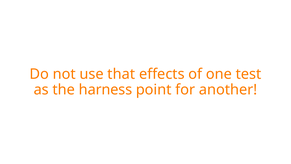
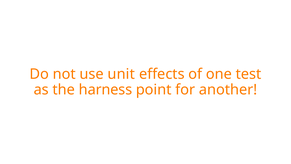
that: that -> unit
